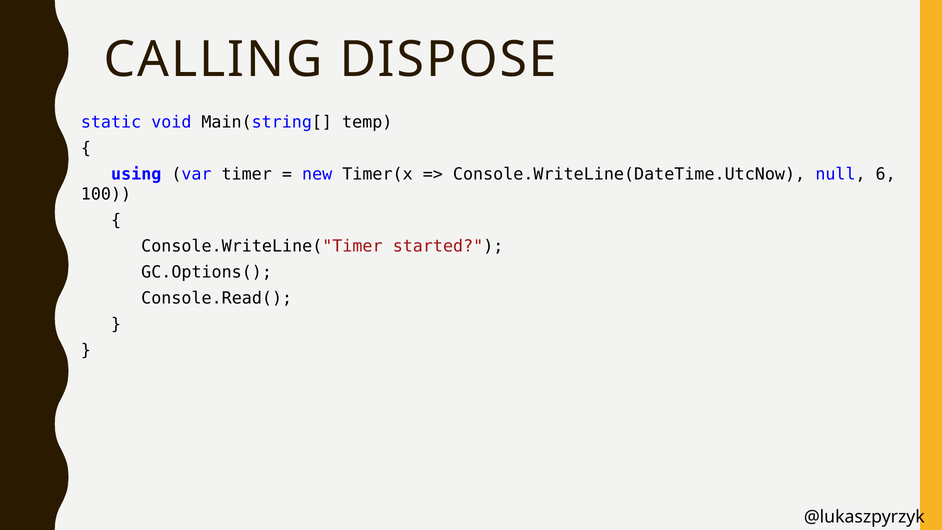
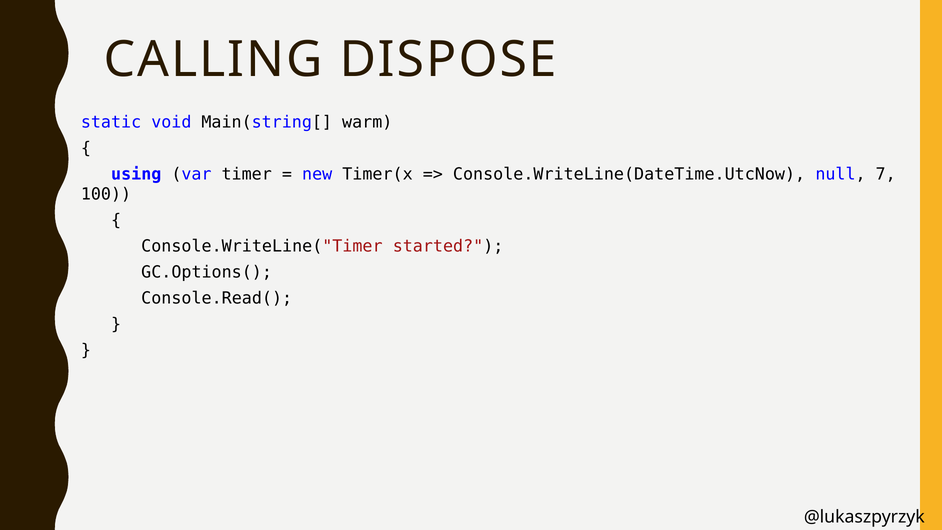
temp: temp -> warm
6: 6 -> 7
